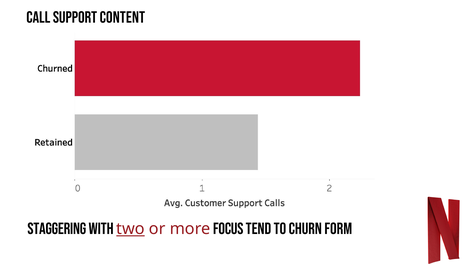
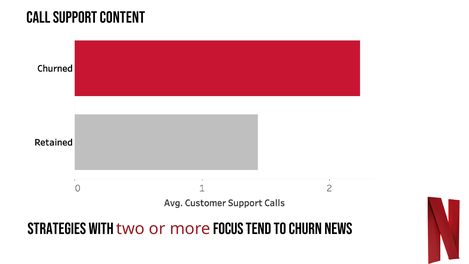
Staggering: Staggering -> Strategies
two underline: present -> none
form: form -> news
